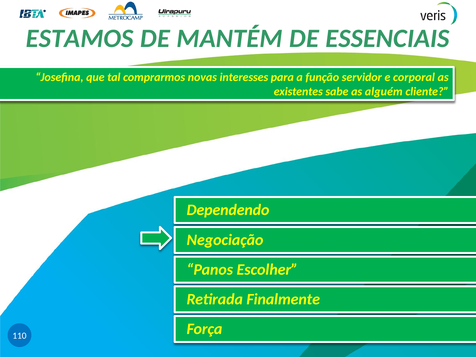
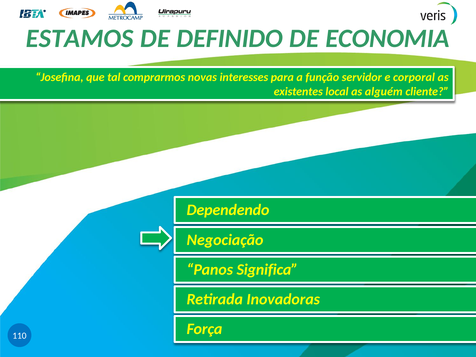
MANTÉM: MANTÉM -> DEFINIDO
ESSENCIAIS: ESSENCIAIS -> ECONOMIA
sabe: sabe -> local
Escolher: Escolher -> Significa
Finalmente: Finalmente -> Inovadoras
